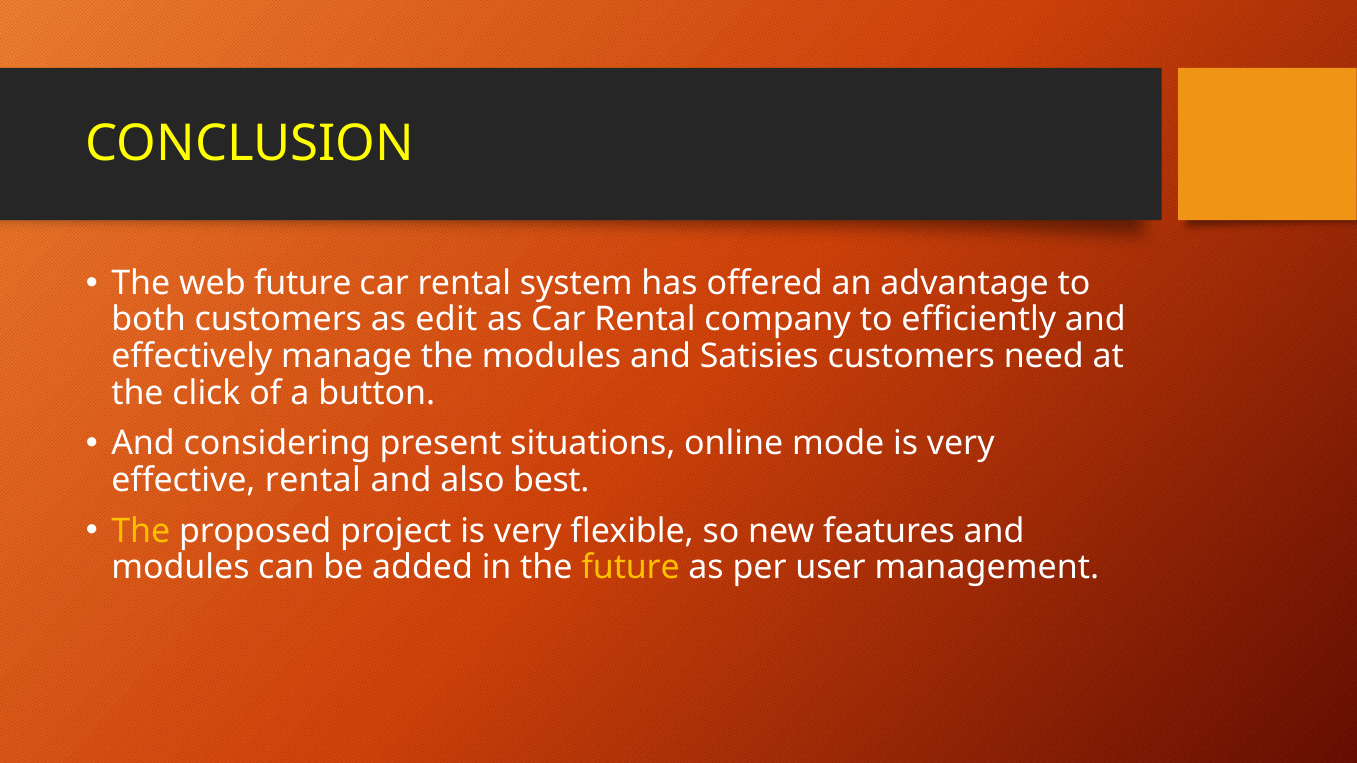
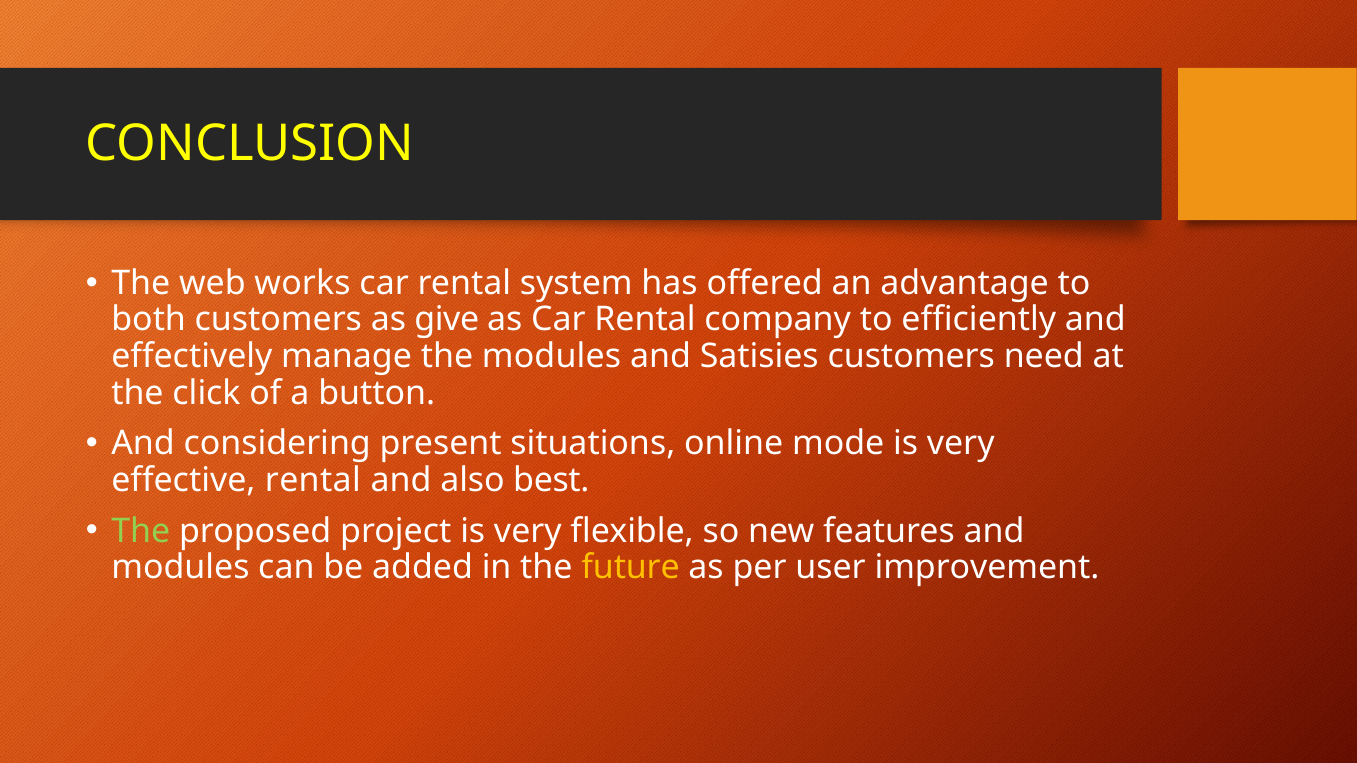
web future: future -> works
edit: edit -> give
The at (141, 531) colour: yellow -> light green
management: management -> improvement
